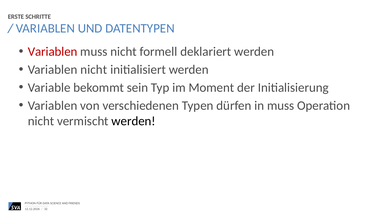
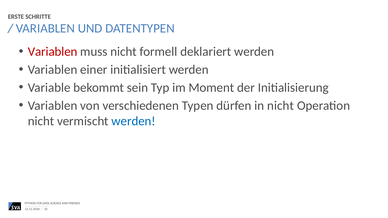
Variablen nicht: nicht -> einer
in muss: muss -> nicht
werden at (134, 121) colour: black -> blue
